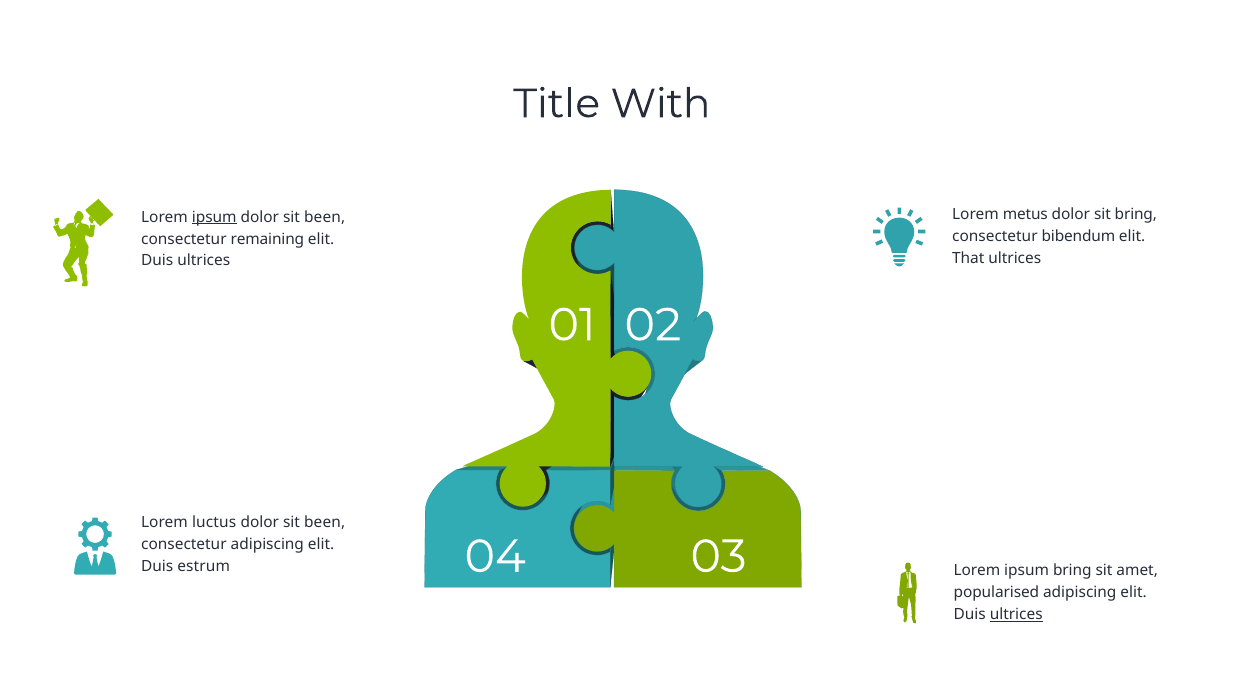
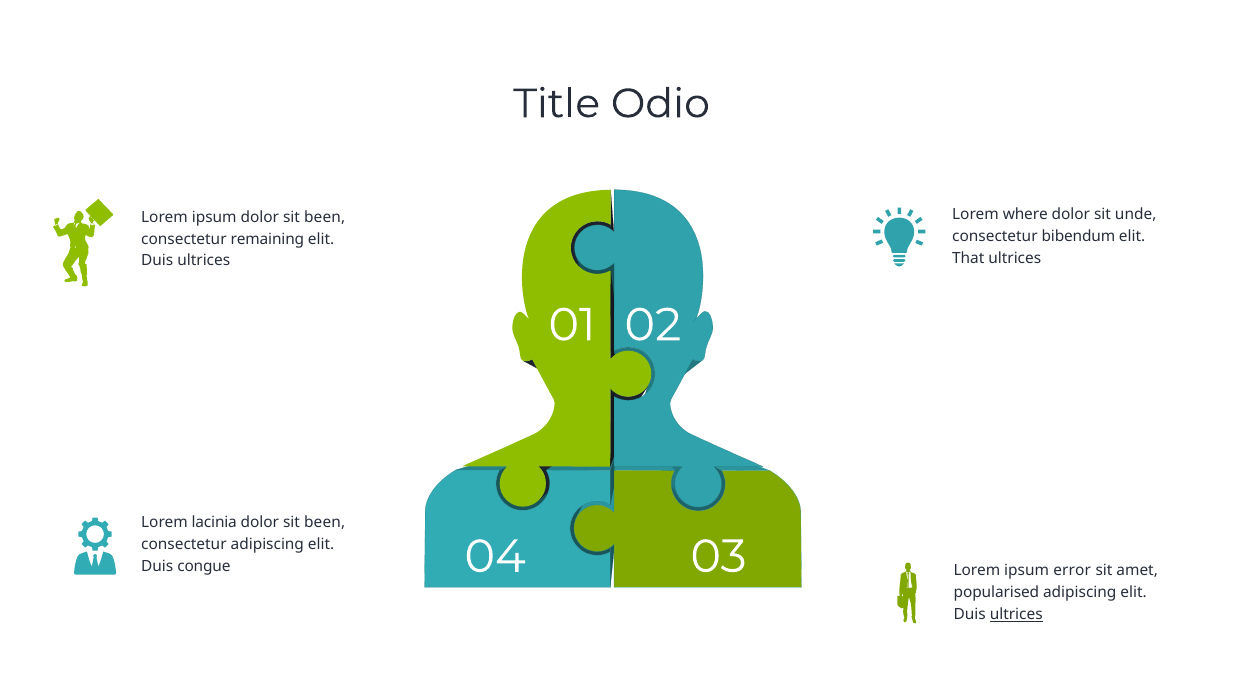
With: With -> Odio
metus: metus -> where
sit bring: bring -> unde
ipsum at (214, 217) underline: present -> none
luctus: luctus -> lacinia
estrum: estrum -> congue
ipsum bring: bring -> error
